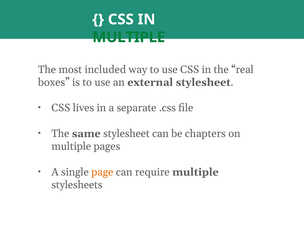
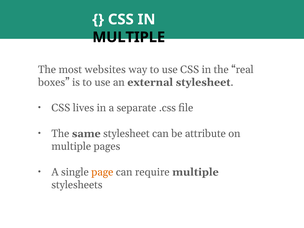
MULTIPLE at (129, 37) colour: green -> black
included: included -> websites
chapters: chapters -> attribute
